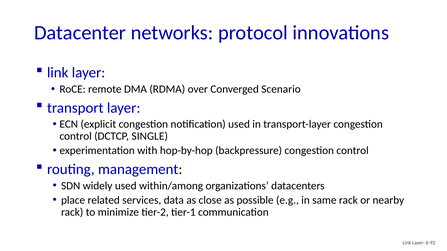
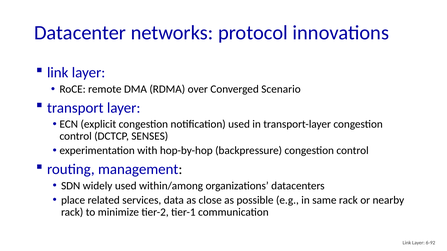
SINGLE: SINGLE -> SENSES
